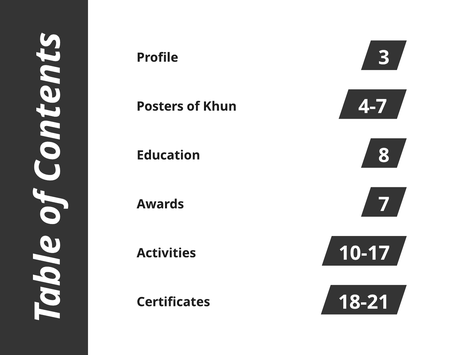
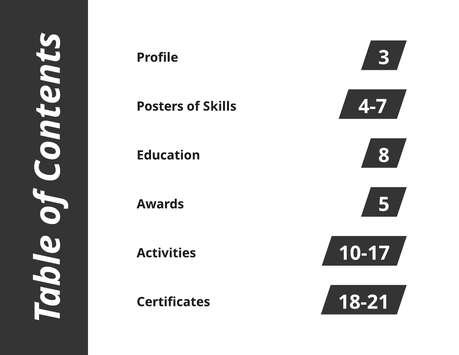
Khun: Khun -> Skills
7: 7 -> 5
